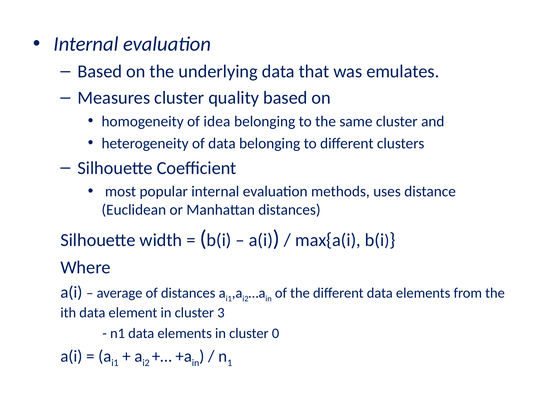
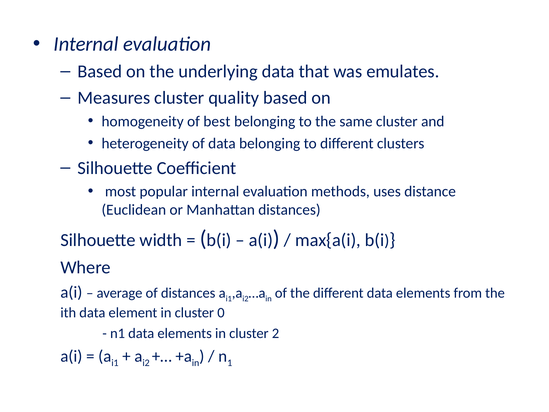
idea: idea -> best
3: 3 -> 0
0: 0 -> 2
